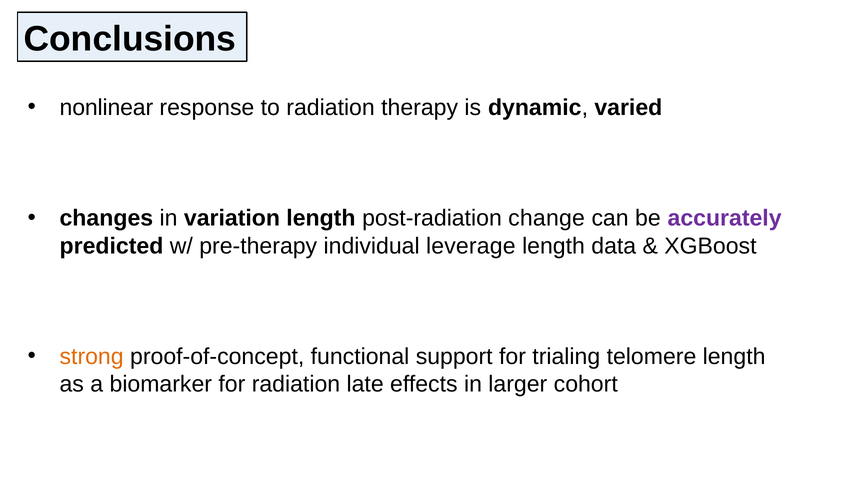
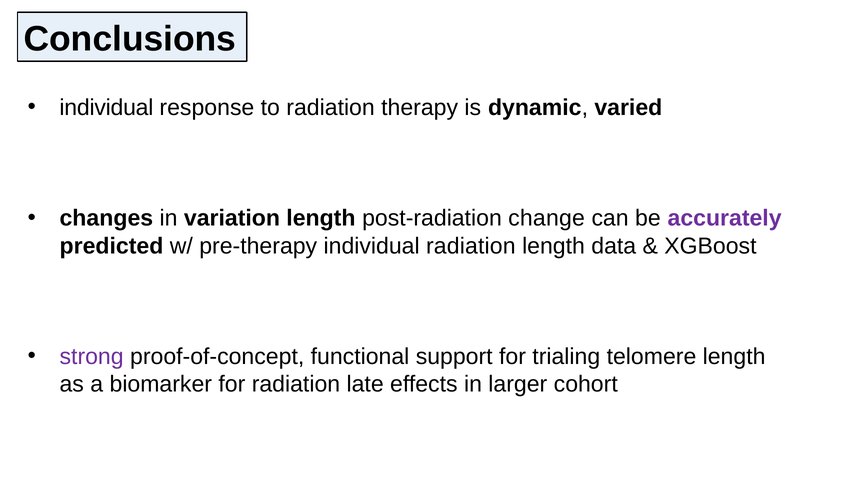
nonlinear at (106, 108): nonlinear -> individual
individual leverage: leverage -> radiation
strong colour: orange -> purple
